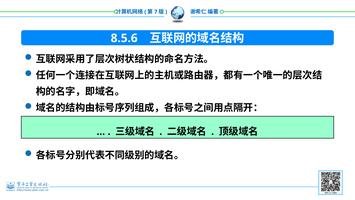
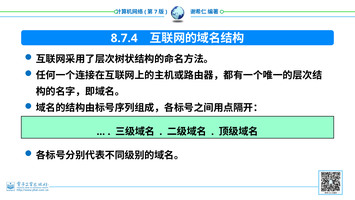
8.5.6: 8.5.6 -> 8.7.4
